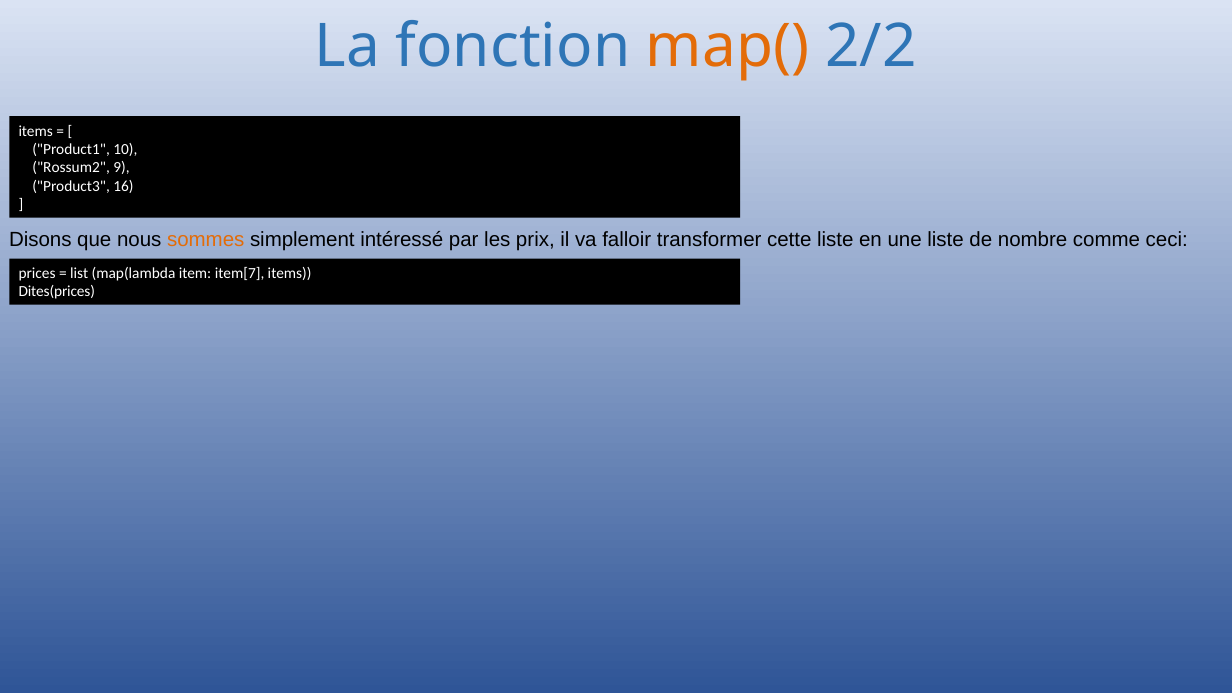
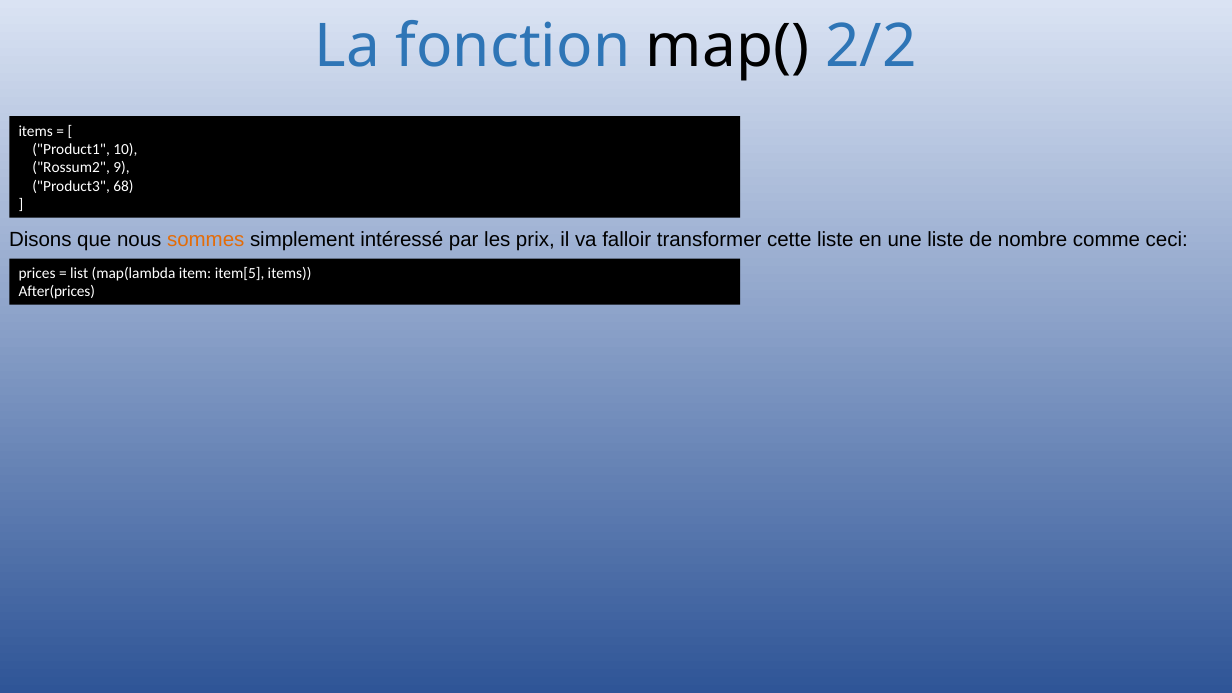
map( colour: orange -> black
16: 16 -> 68
item[7: item[7 -> item[5
Dites(prices: Dites(prices -> After(prices
